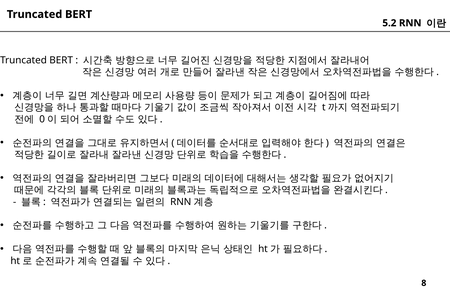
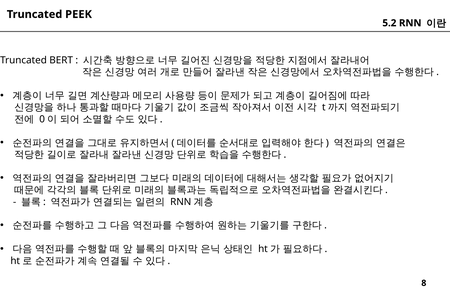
BERT at (79, 14): BERT -> PEEK
